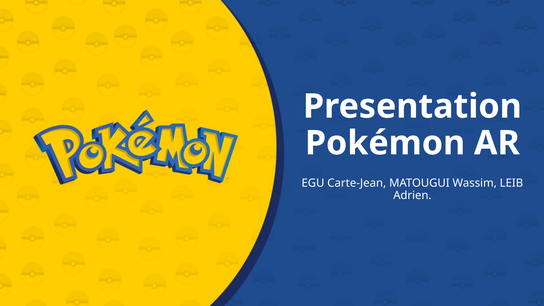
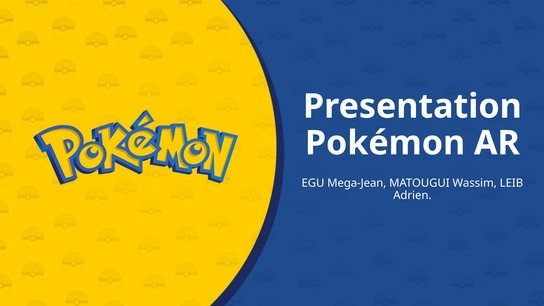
Carte-Jean: Carte-Jean -> Mega-Jean
